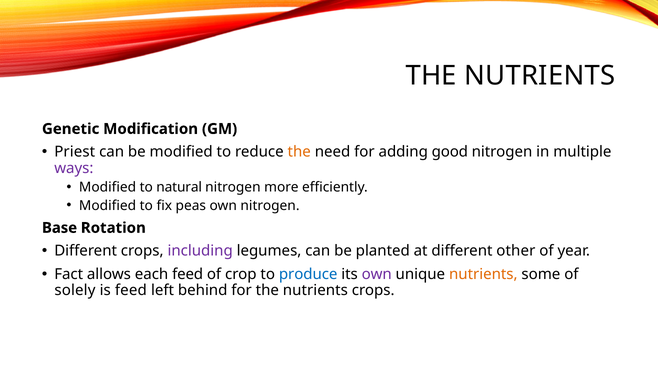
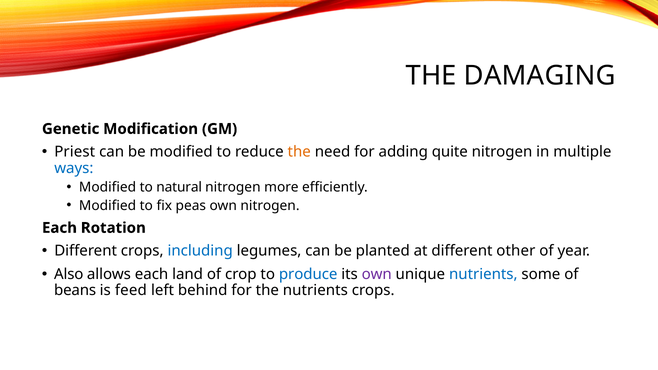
NUTRIENTS at (540, 76): NUTRIENTS -> DAMAGING
good: good -> quite
ways colour: purple -> blue
Base at (60, 228): Base -> Each
including colour: purple -> blue
Fact: Fact -> Also
each feed: feed -> land
nutrients at (483, 274) colour: orange -> blue
solely: solely -> beans
